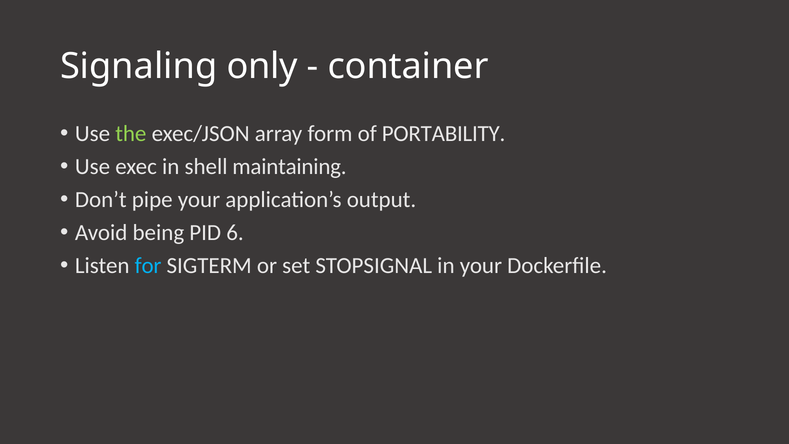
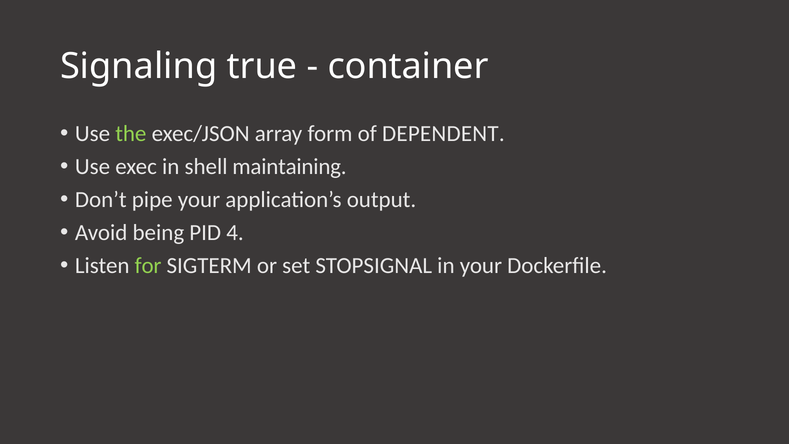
only: only -> true
PORTABILITY: PORTABILITY -> DEPENDENT
6: 6 -> 4
for colour: light blue -> light green
